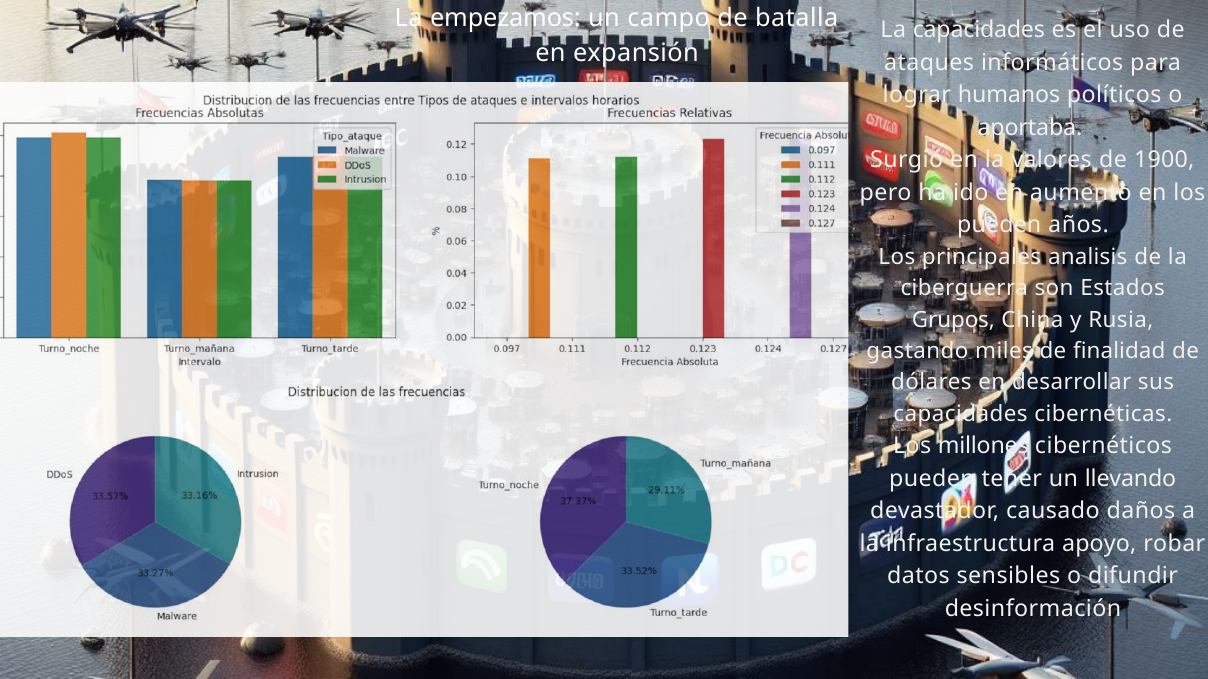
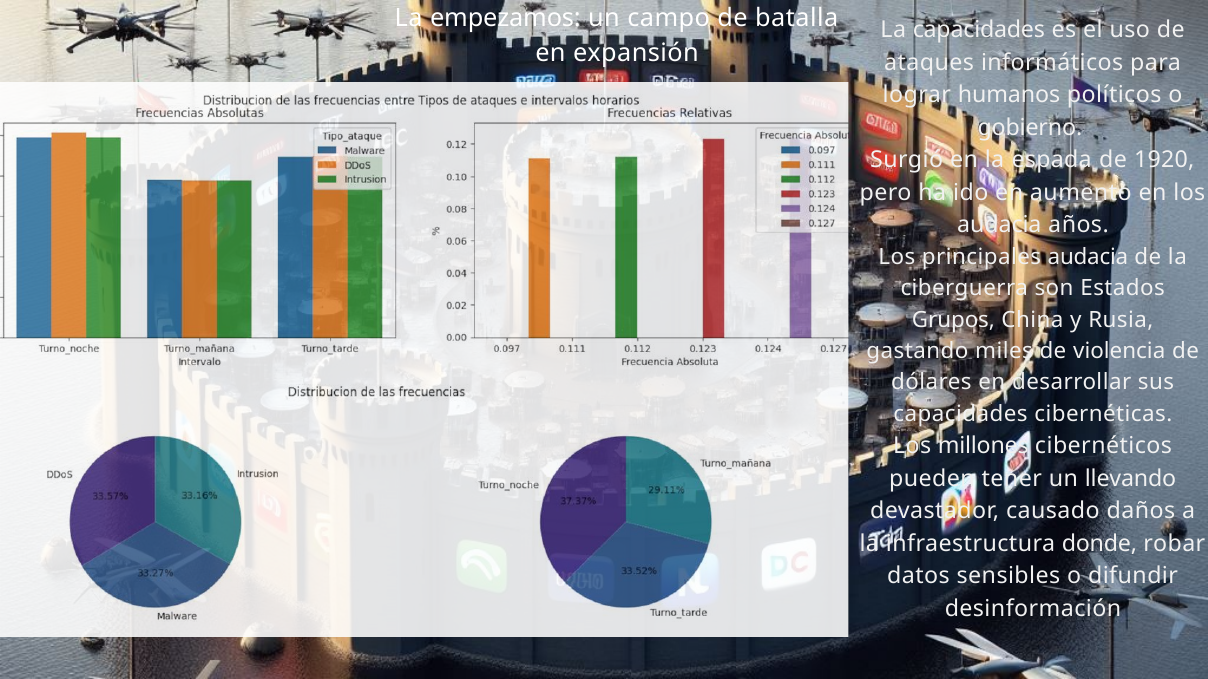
aportaba: aportaba -> gobierno
valores: valores -> espada
1900: 1900 -> 1920
pueden at (999, 225): pueden -> audacia
principales analisis: analisis -> audacia
finalidad: finalidad -> violencia
apoyo: apoyo -> donde
